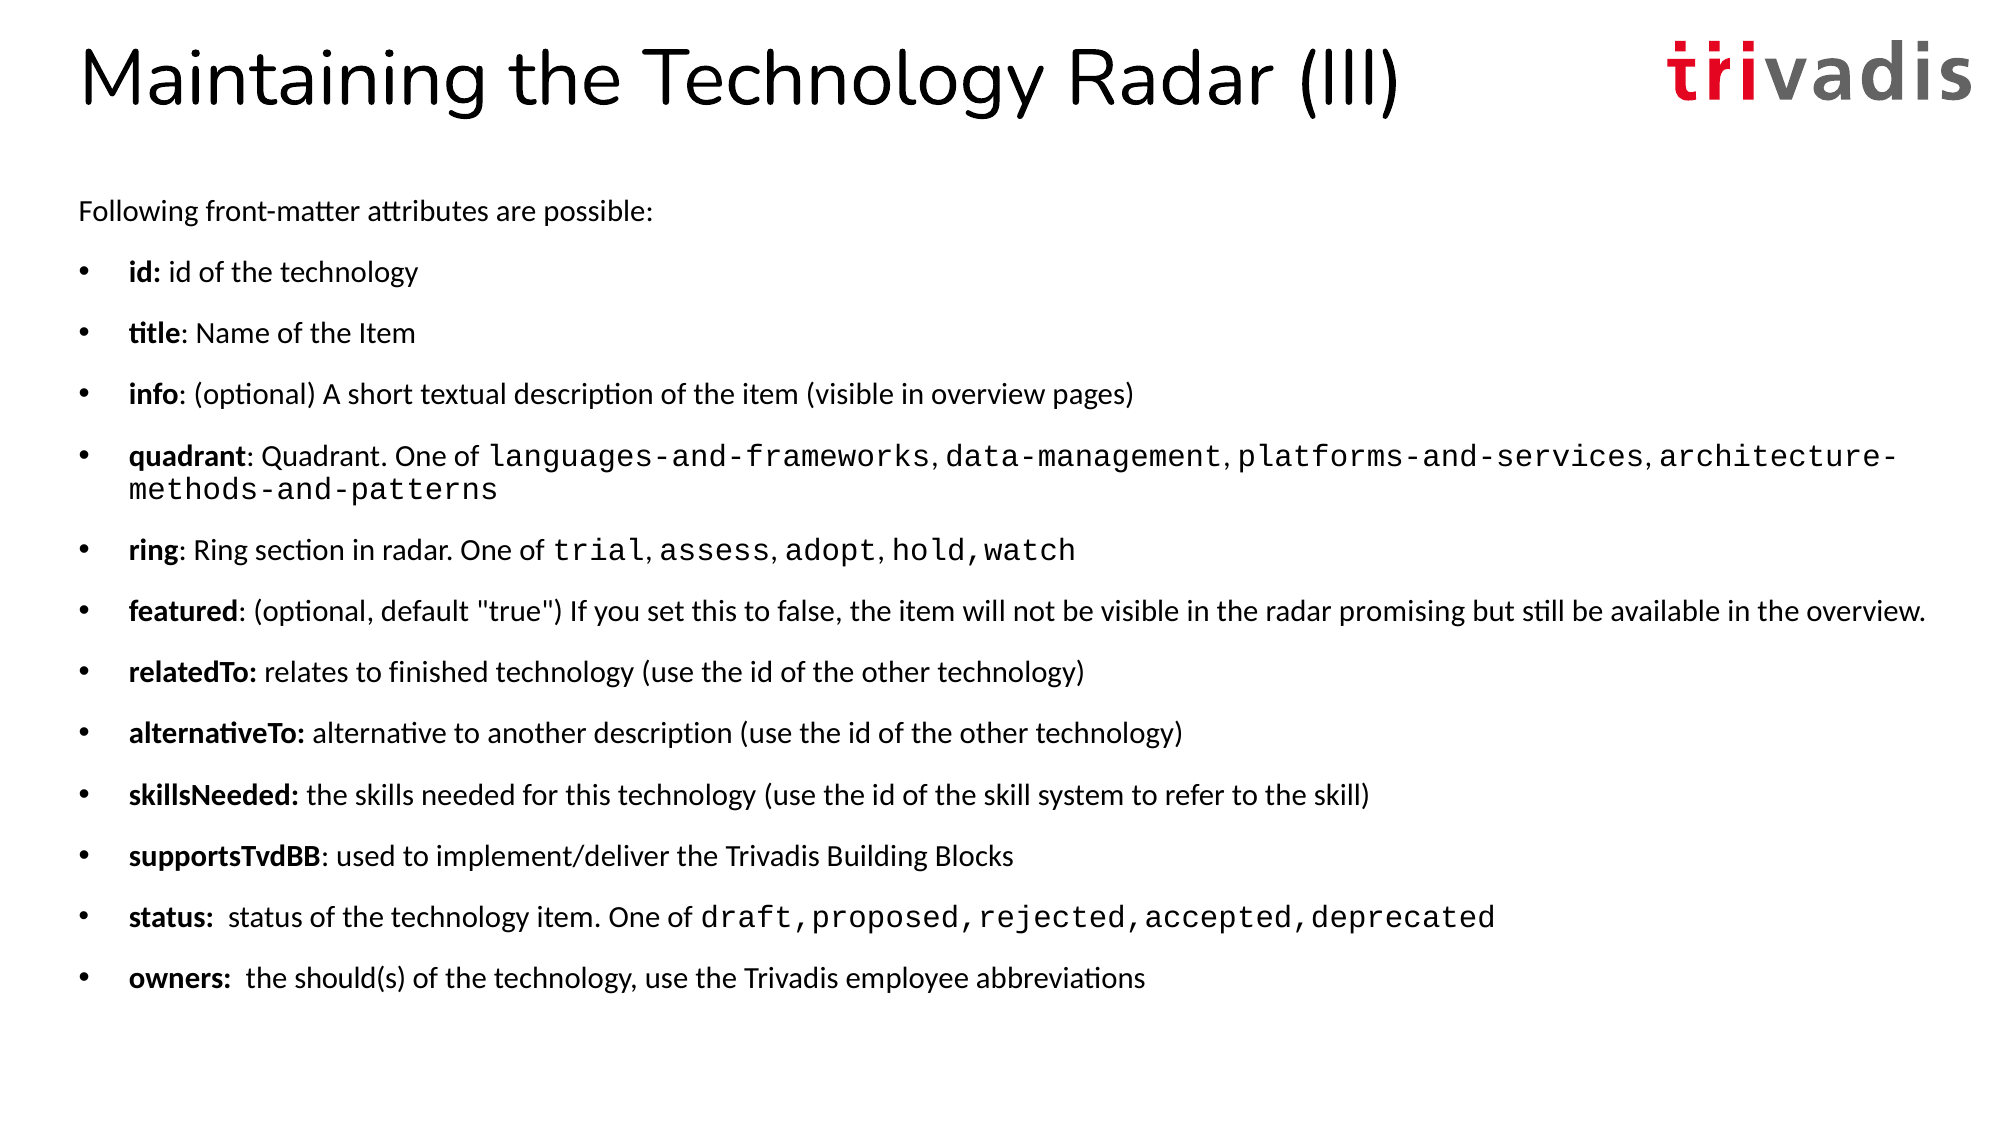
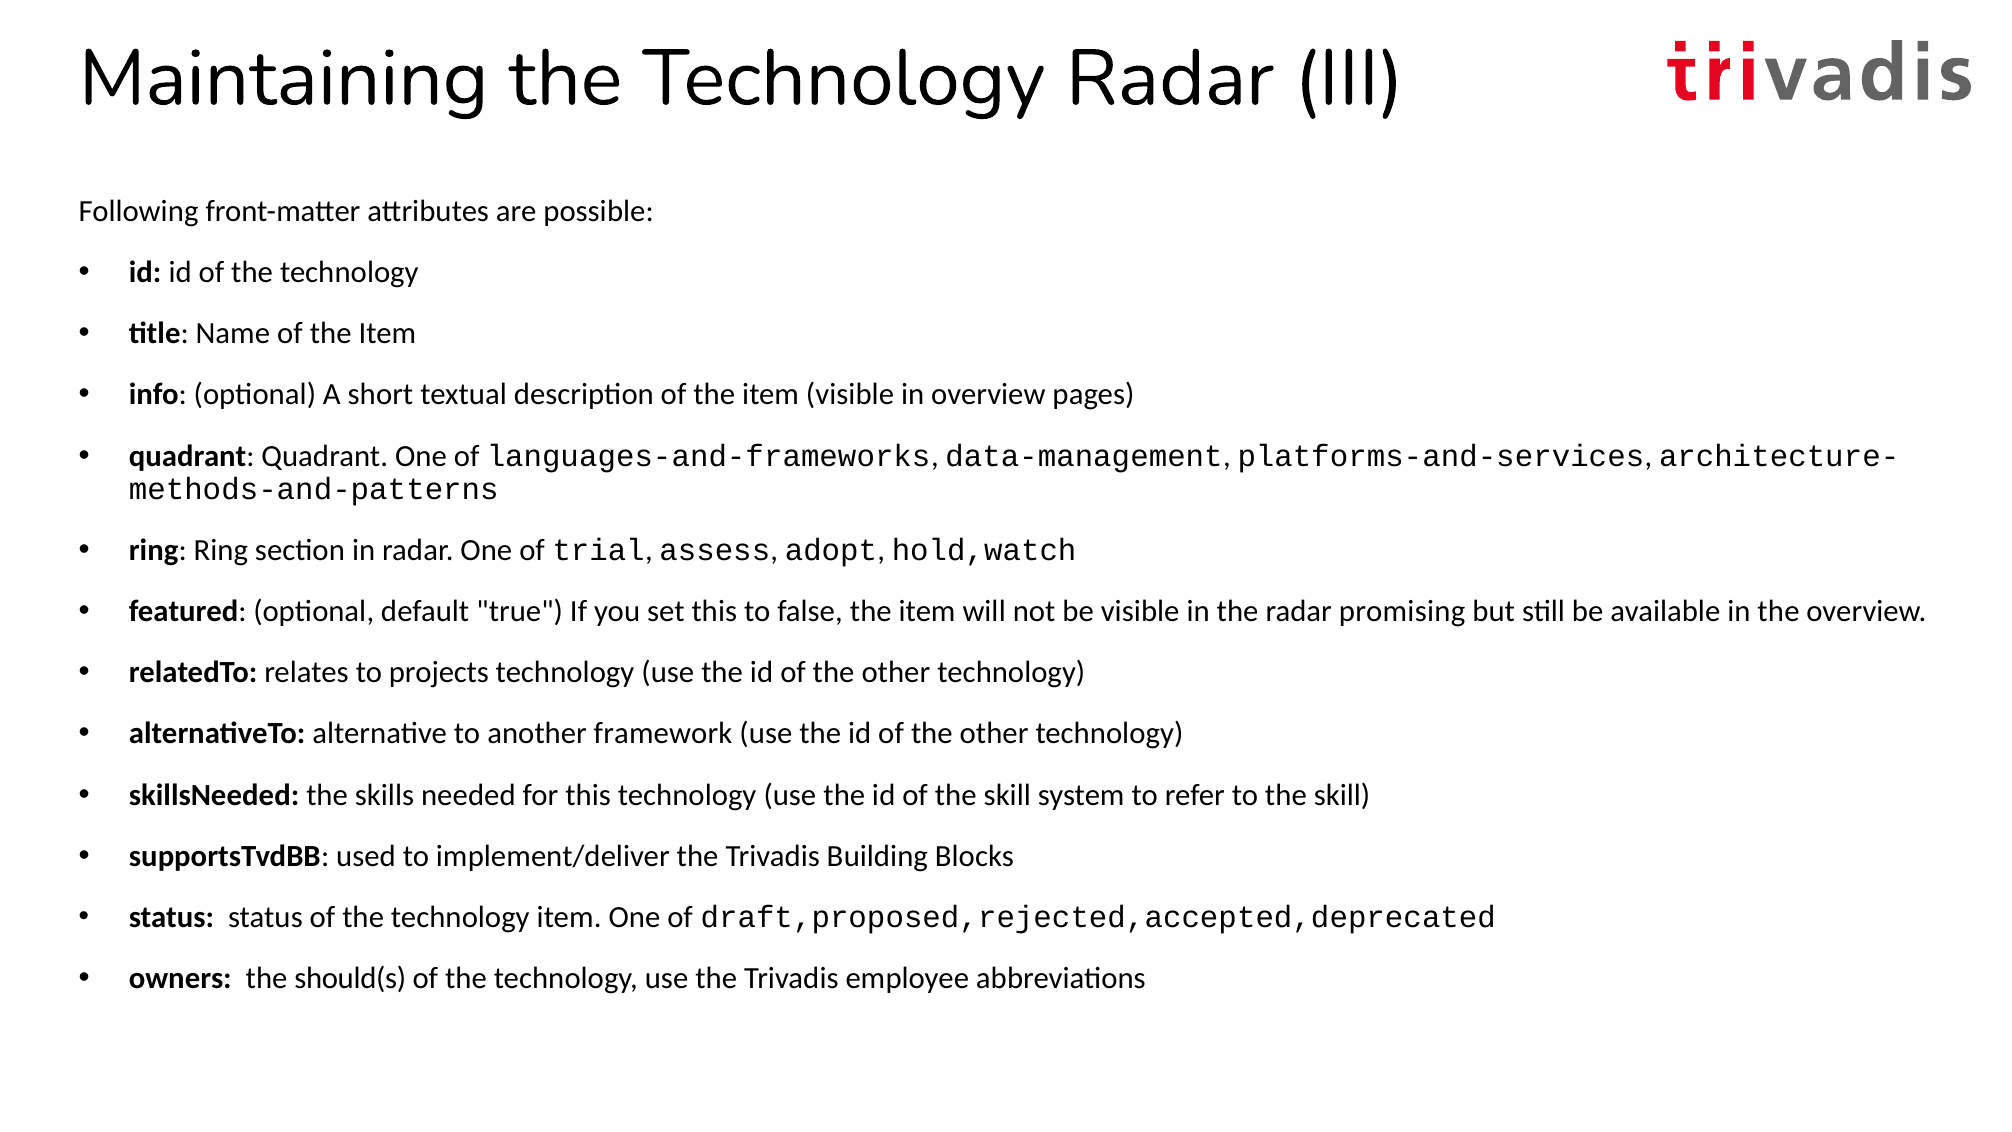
finished: finished -> projects
another description: description -> framework
